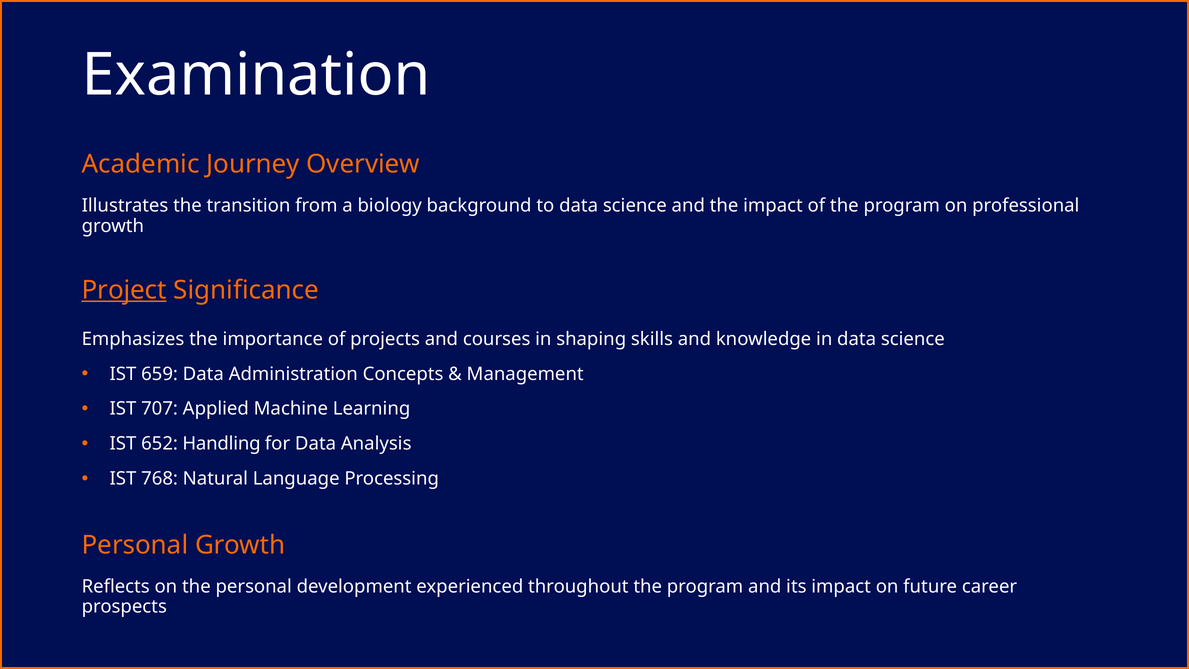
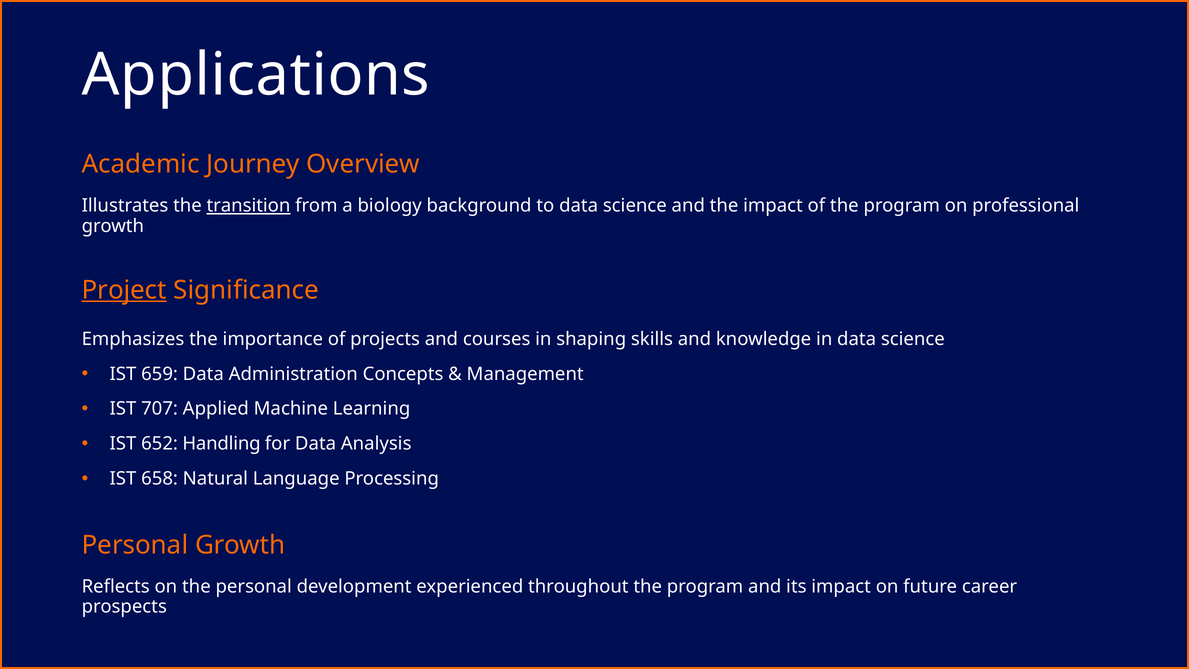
Examination: Examination -> Applications
transition underline: none -> present
768: 768 -> 658
